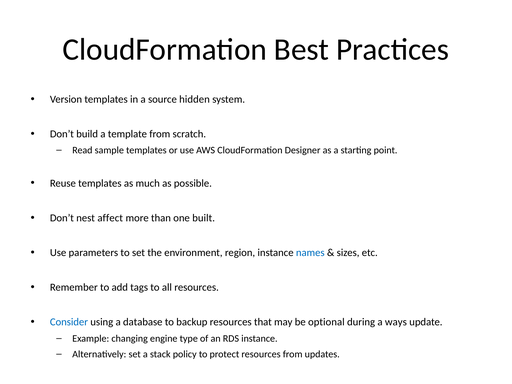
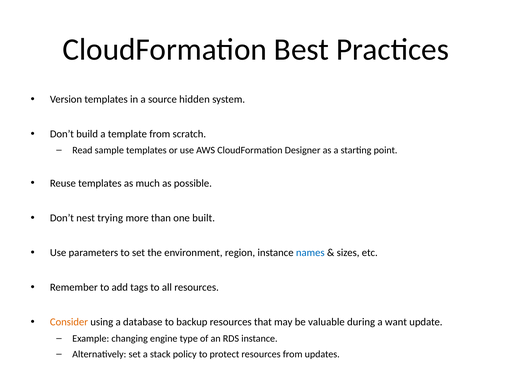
affect: affect -> trying
Consider colour: blue -> orange
optional: optional -> valuable
ways: ways -> want
